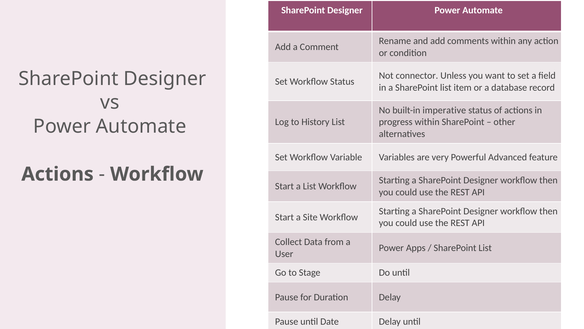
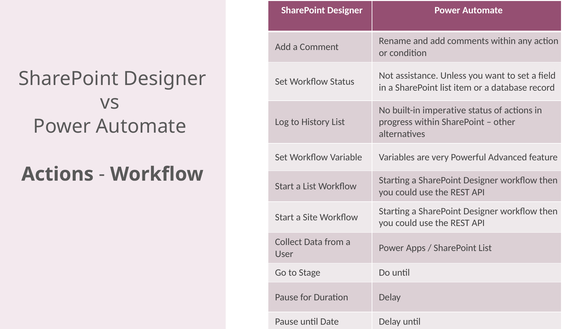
connector: connector -> assistance
